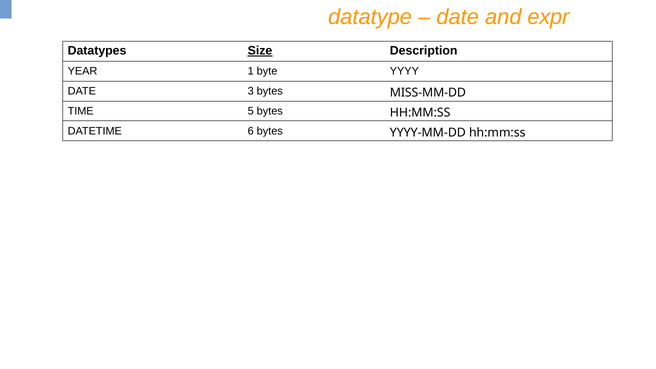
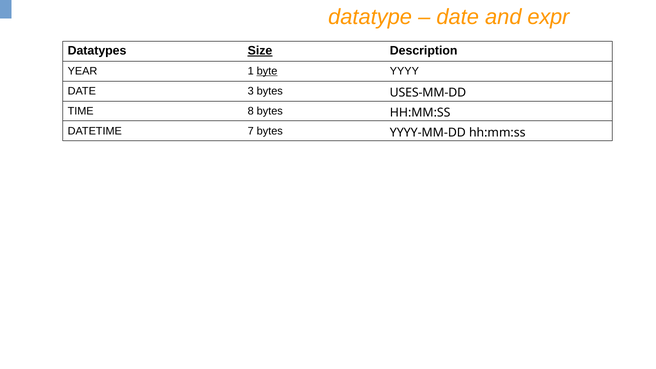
byte underline: none -> present
MISS-MM-DD: MISS-MM-DD -> USES-MM-DD
5: 5 -> 8
6: 6 -> 7
